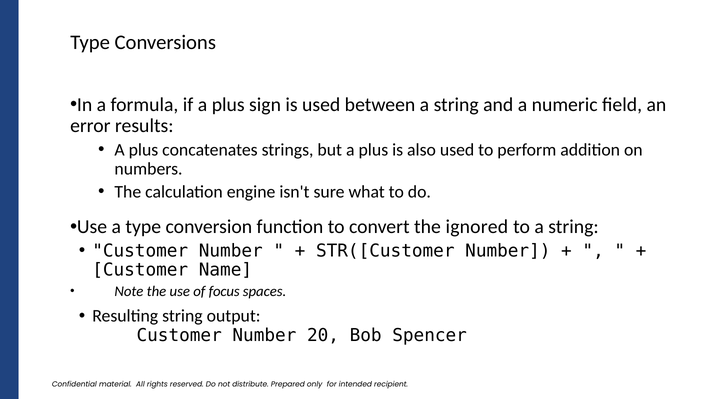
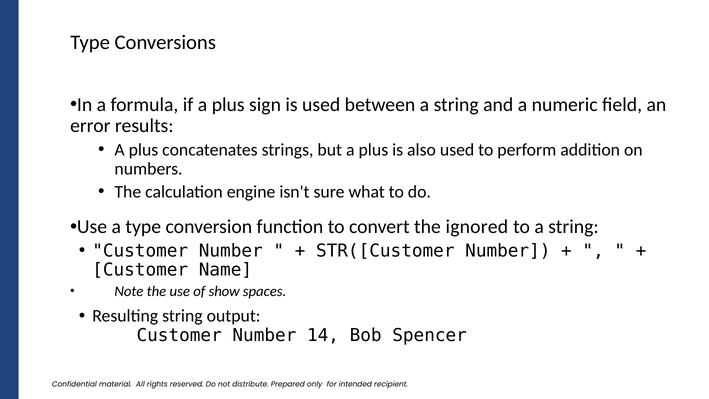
focus: focus -> show
20: 20 -> 14
